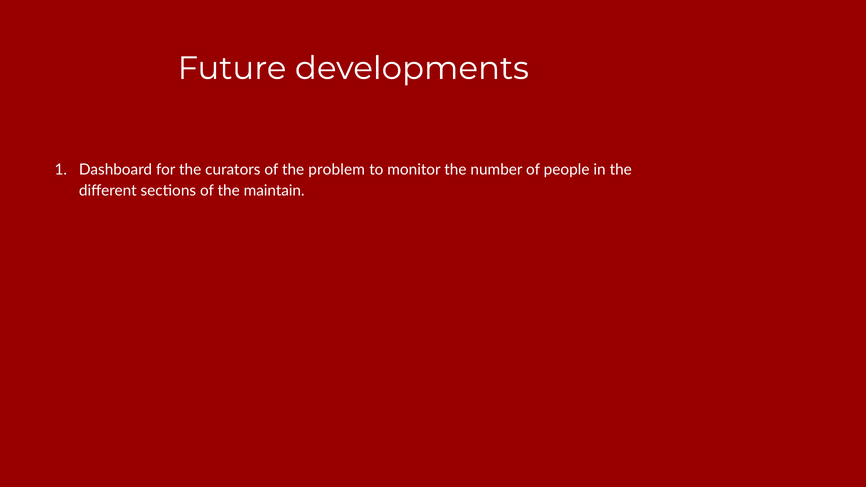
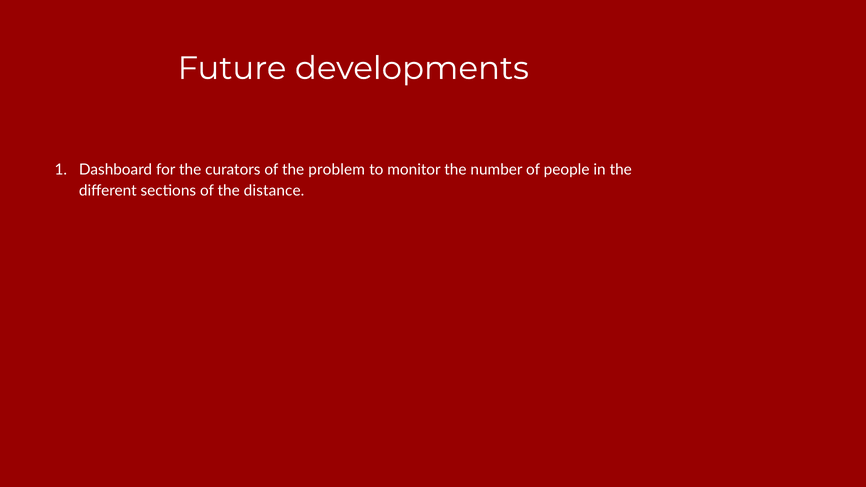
maintain: maintain -> distance
